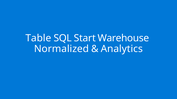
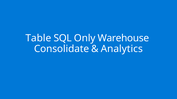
Start: Start -> Only
Normalized: Normalized -> Consolidate
